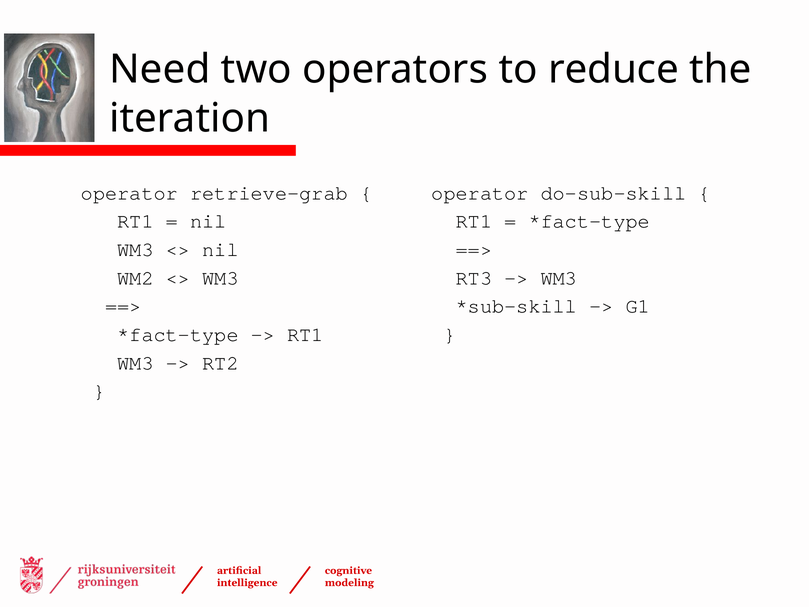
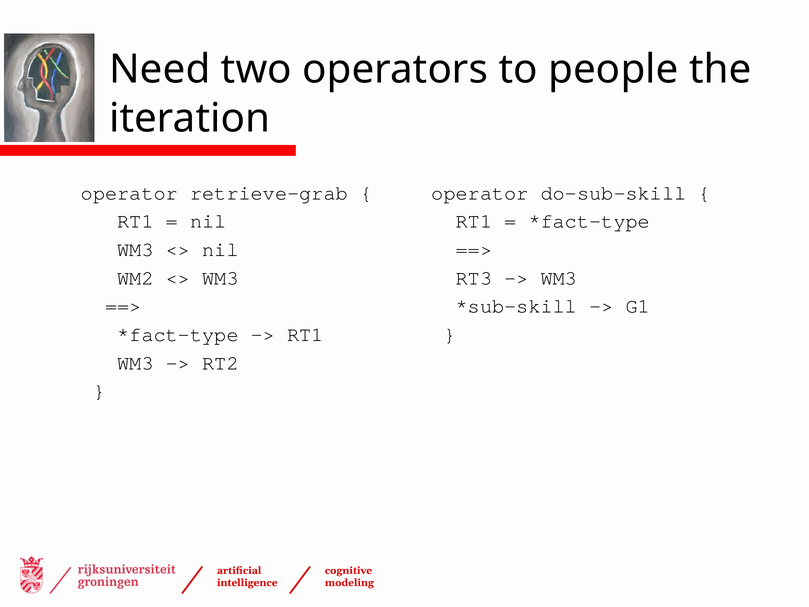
reduce: reduce -> people
